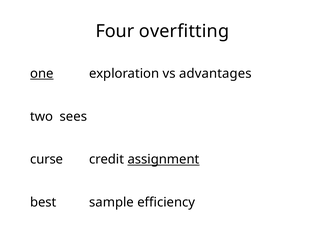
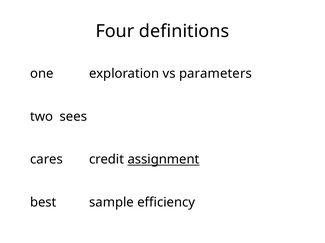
overfitting: overfitting -> definitions
one underline: present -> none
advantages: advantages -> parameters
curse: curse -> cares
